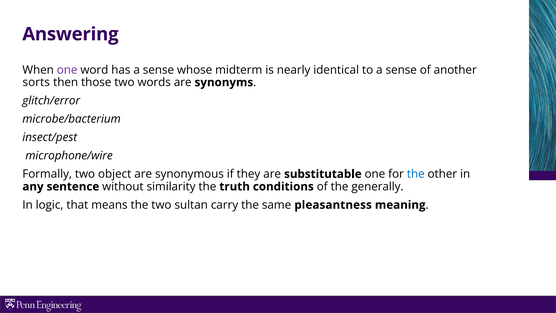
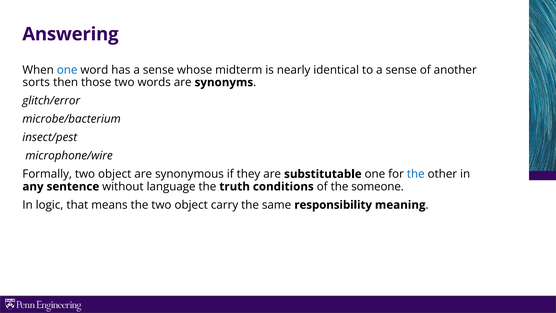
one at (67, 70) colour: purple -> blue
similarity: similarity -> language
generally: generally -> someone
the two sultan: sultan -> object
pleasantness: pleasantness -> responsibility
